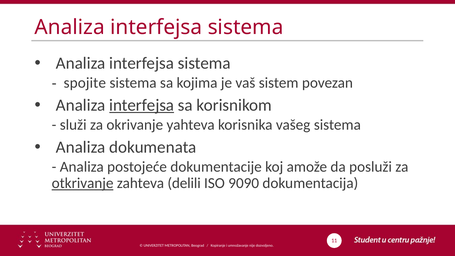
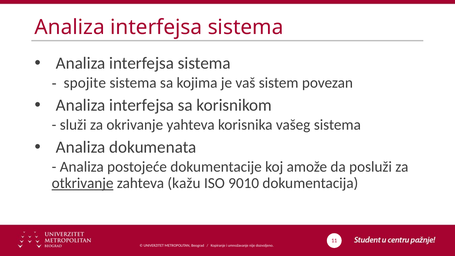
interfejsa at (142, 105) underline: present -> none
delili: delili -> kažu
9090: 9090 -> 9010
